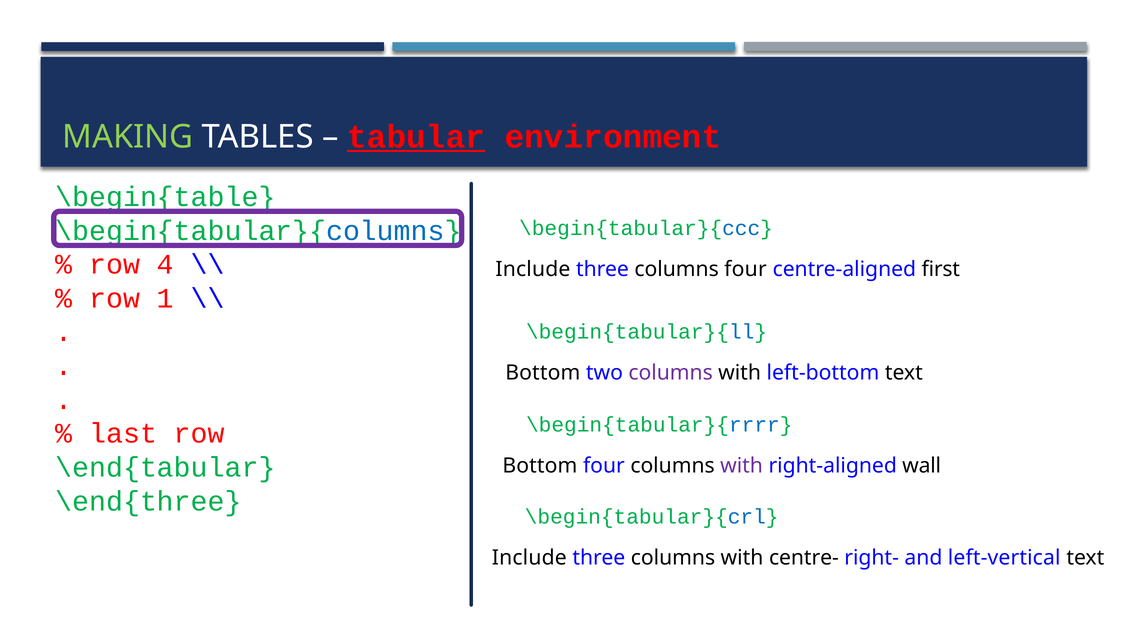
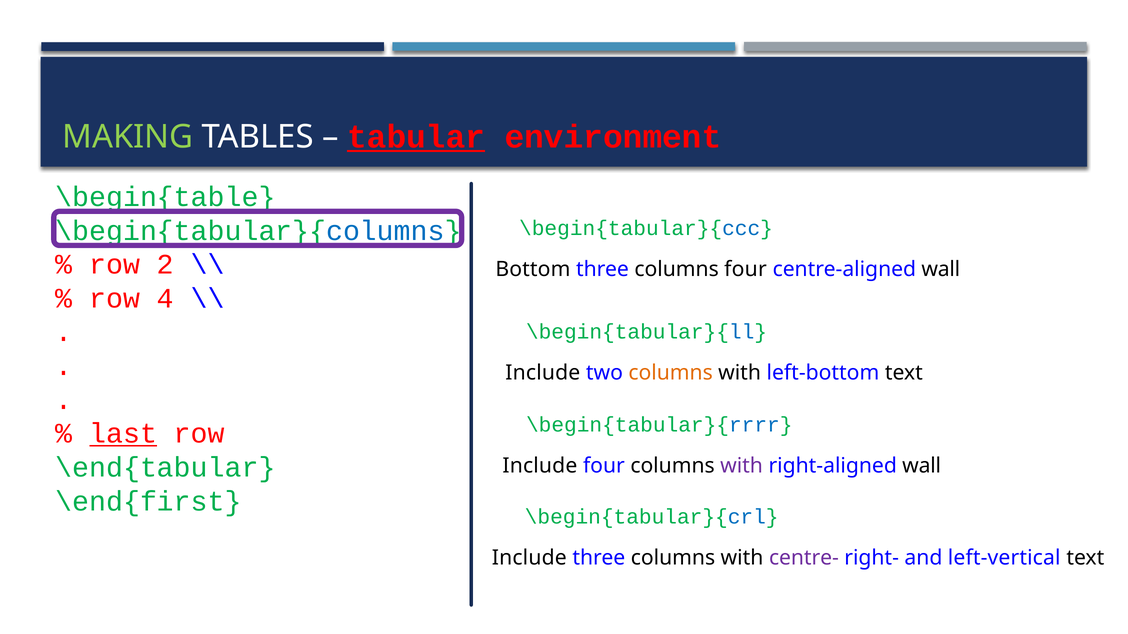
4: 4 -> 2
Include at (533, 270): Include -> Bottom
centre-aligned first: first -> wall
1: 1 -> 4
Bottom at (543, 373): Bottom -> Include
columns at (671, 373) colour: purple -> orange
last underline: none -> present
Bottom at (540, 466): Bottom -> Include
\end{three: \end{three -> \end{first
centre- colour: black -> purple
